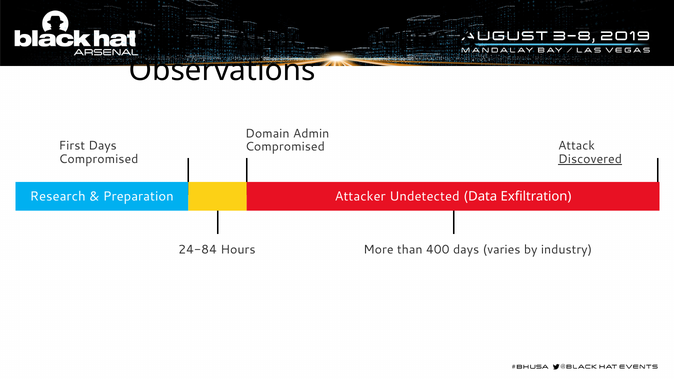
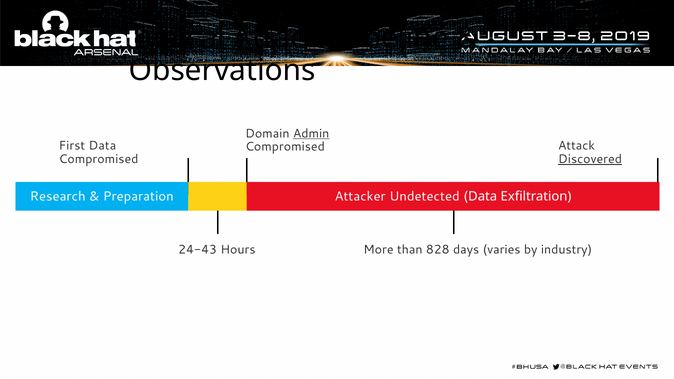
Admin underline: none -> present
First Days: Days -> Data
24-84: 24-84 -> 24-43
400: 400 -> 828
